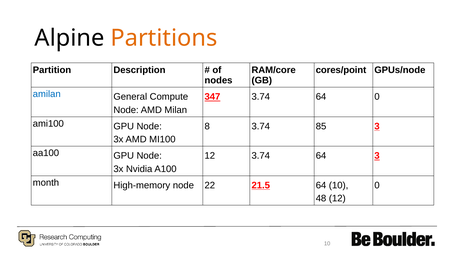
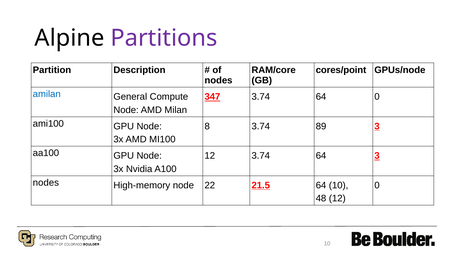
Partitions colour: orange -> purple
85: 85 -> 89
month at (46, 183): month -> nodes
